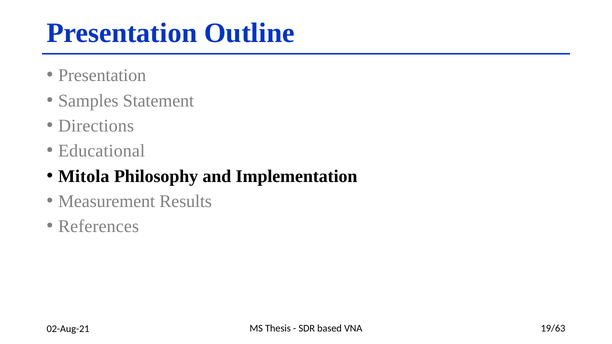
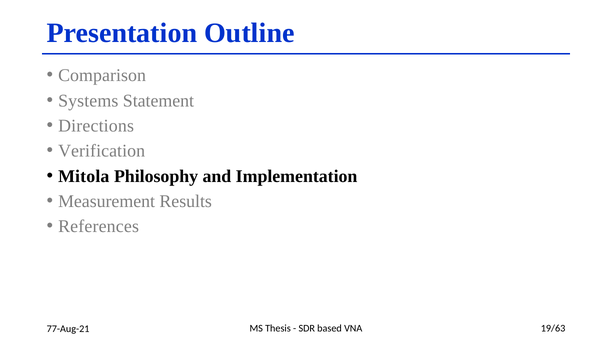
Presentation at (102, 75): Presentation -> Comparison
Samples: Samples -> Systems
Educational: Educational -> Verification
02-Aug-21: 02-Aug-21 -> 77-Aug-21
